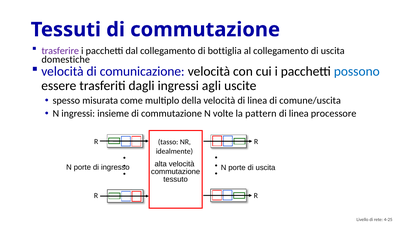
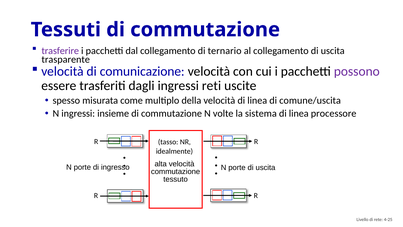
bottiglia: bottiglia -> ternario
domestiche: domestiche -> trasparente
possono colour: blue -> purple
agli: agli -> reti
pattern: pattern -> sistema
